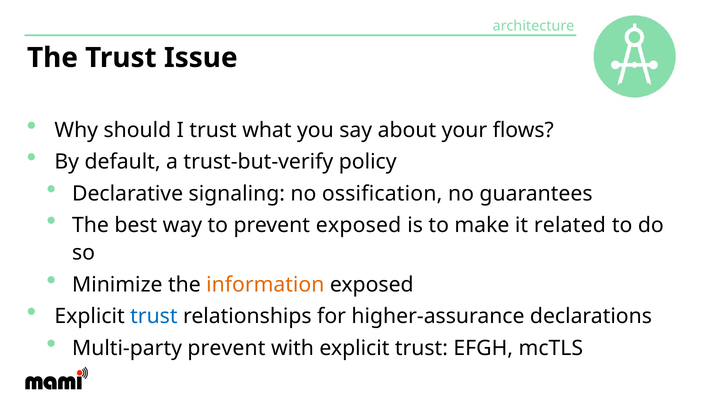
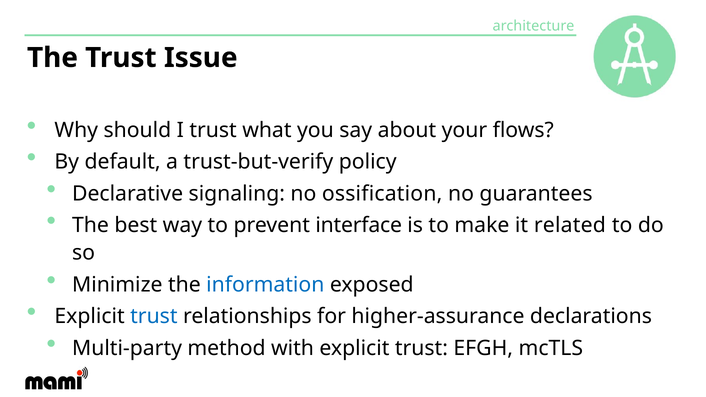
prevent exposed: exposed -> interface
information colour: orange -> blue
Multi-party prevent: prevent -> method
